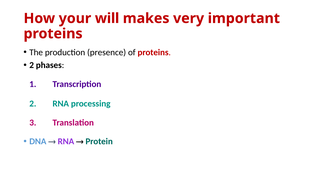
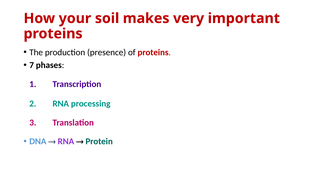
will: will -> soil
2 at (32, 65): 2 -> 7
